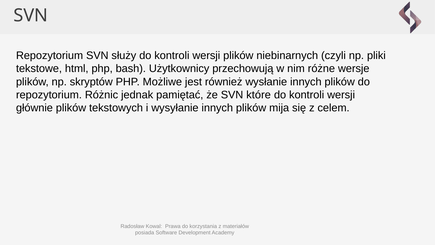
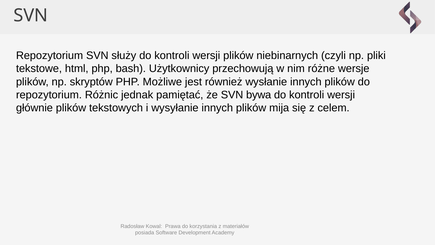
które: które -> bywa
